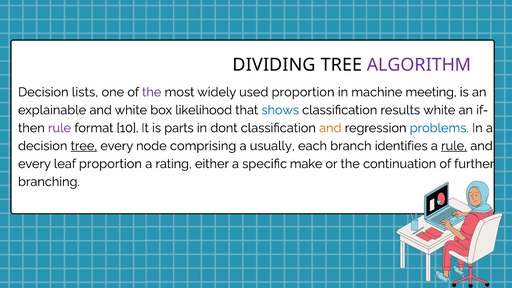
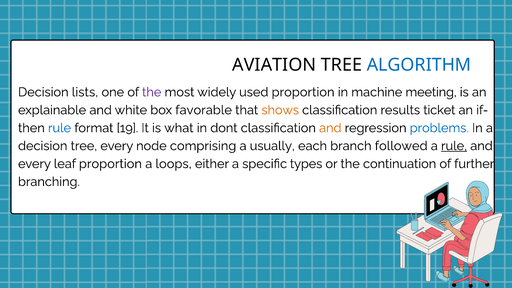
DIVIDING: DIVIDING -> AVIATION
ALGORITHM colour: purple -> blue
likelihood: likelihood -> favorable
shows colour: blue -> orange
results white: white -> ticket
rule at (60, 128) colour: purple -> blue
10: 10 -> 19
parts: parts -> what
tree at (84, 146) underline: present -> none
identifies: identifies -> followed
rating: rating -> loops
make: make -> types
